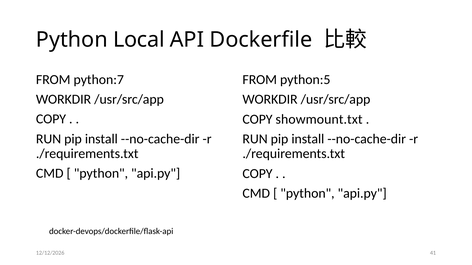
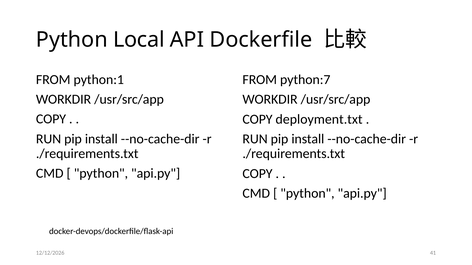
python:7: python:7 -> python:1
python:5: python:5 -> python:7
showmount.txt: showmount.txt -> deployment.txt
